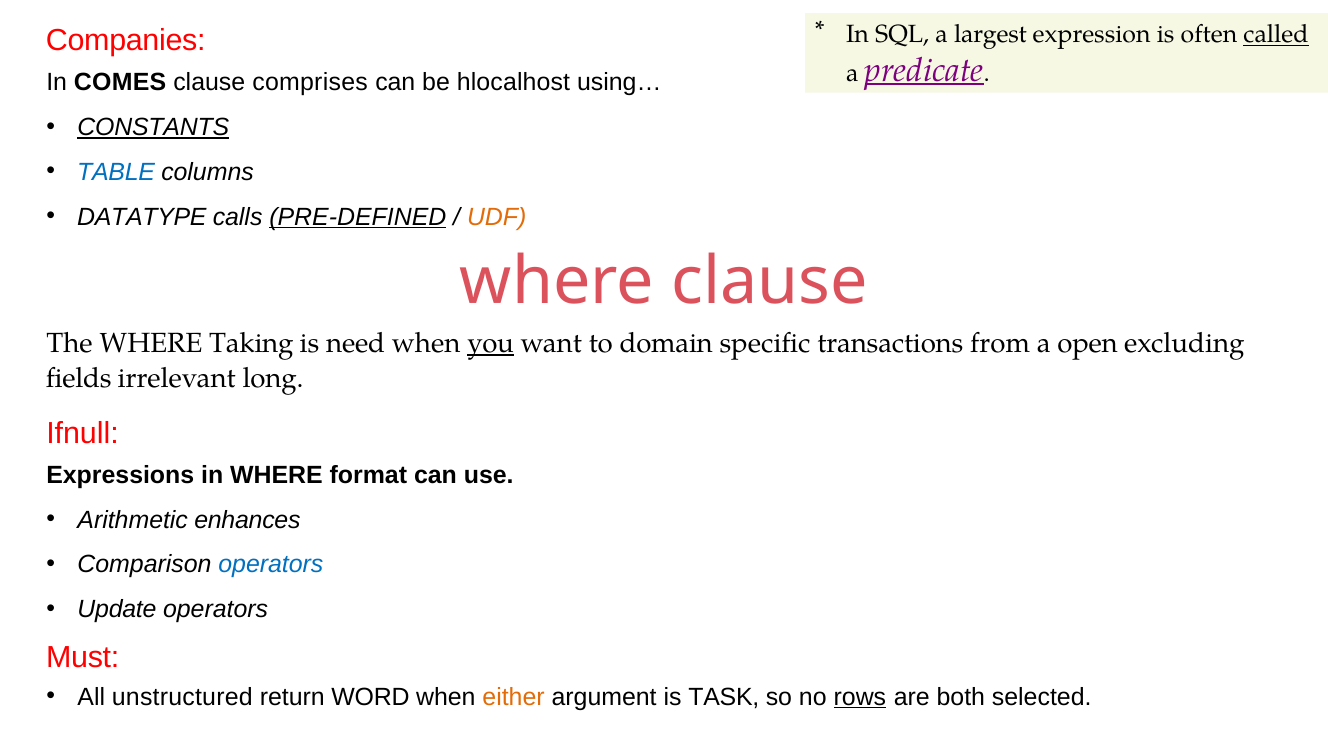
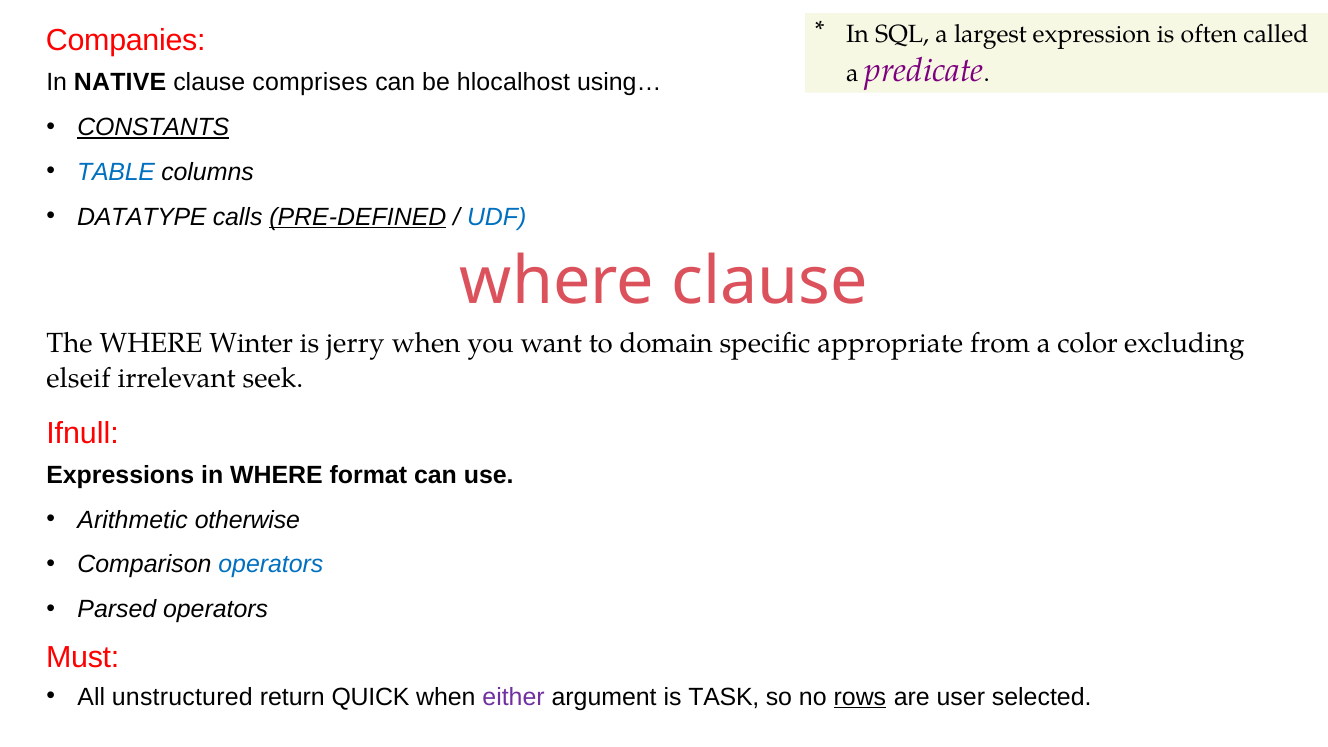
called underline: present -> none
predicate underline: present -> none
COMES: COMES -> NATIVE
UDF colour: orange -> blue
Taking: Taking -> Winter
need: need -> jerry
you underline: present -> none
transactions: transactions -> appropriate
open: open -> color
fields: fields -> elseif
long: long -> seek
enhances: enhances -> otherwise
Update: Update -> Parsed
WORD: WORD -> QUICK
either colour: orange -> purple
both: both -> user
